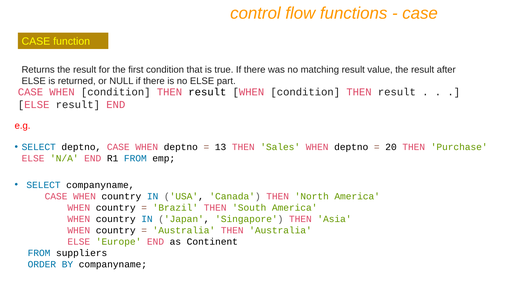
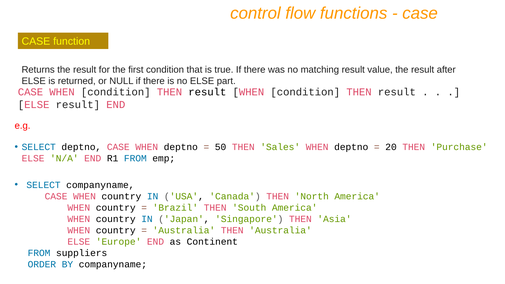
13: 13 -> 50
